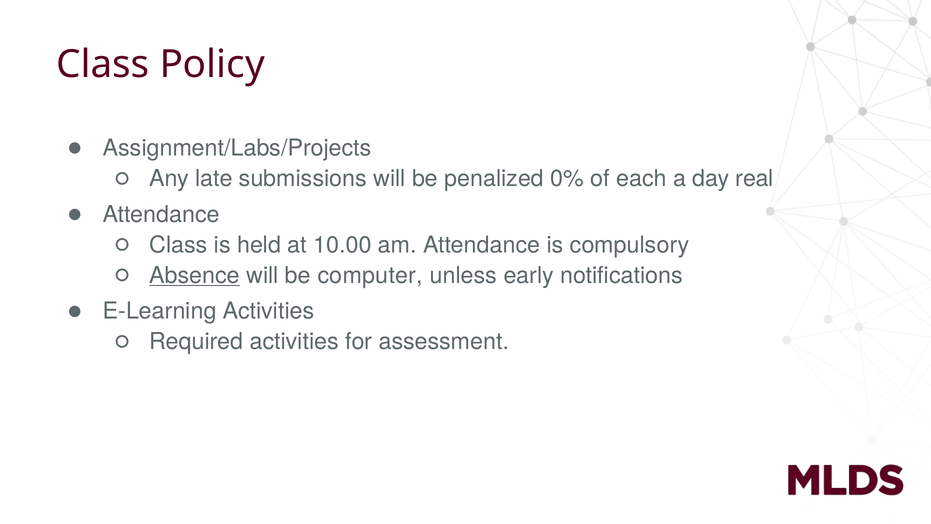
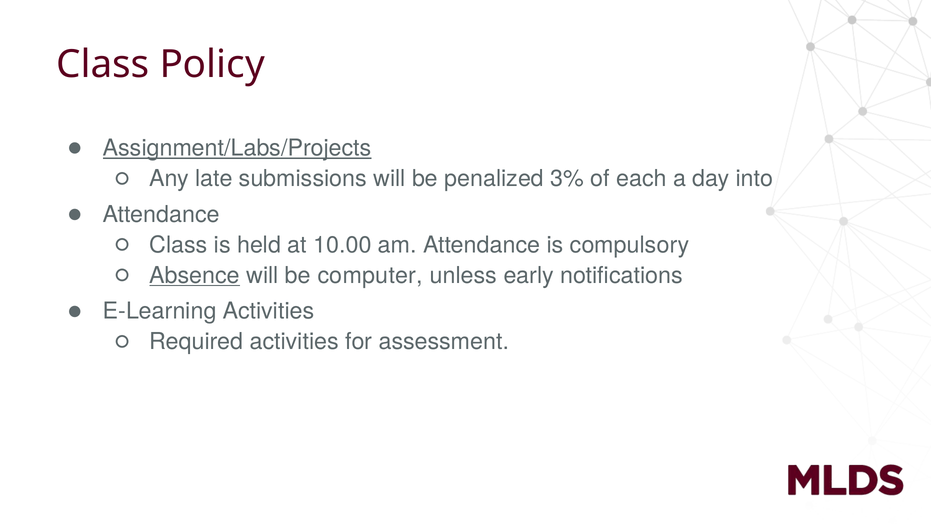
Assignment/Labs/Projects underline: none -> present
0%: 0% -> 3%
real: real -> into
